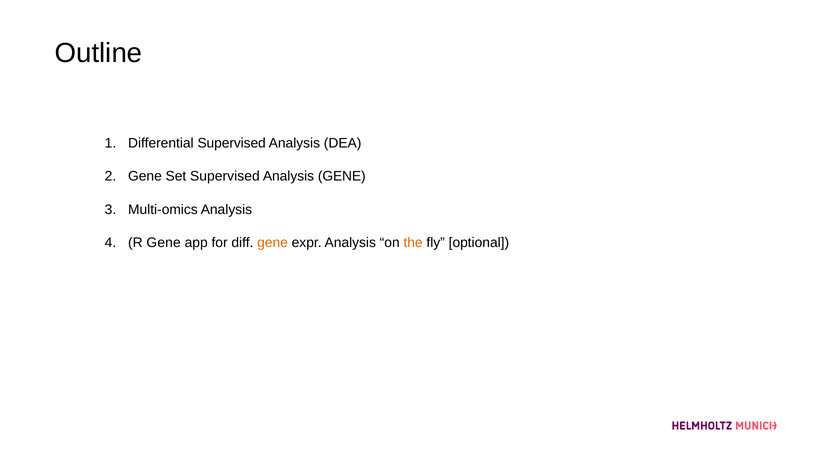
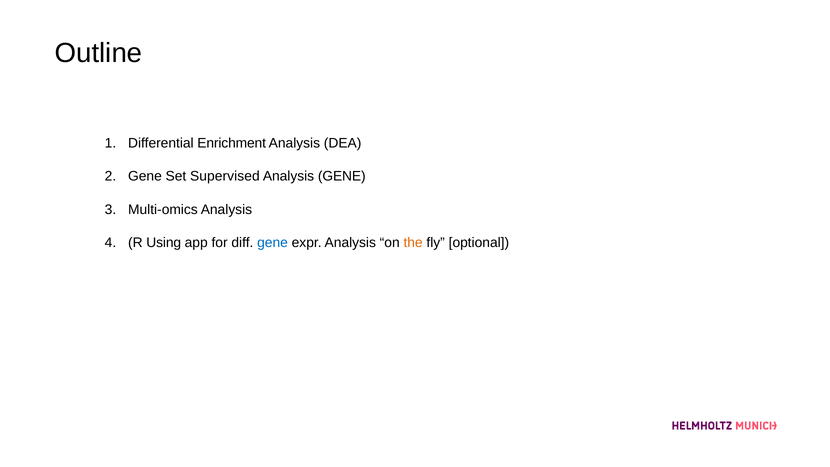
Differential Supervised: Supervised -> Enrichment
R Gene: Gene -> Using
gene at (273, 243) colour: orange -> blue
